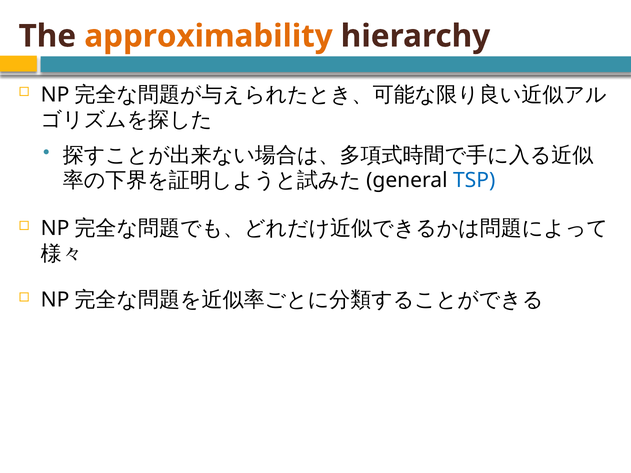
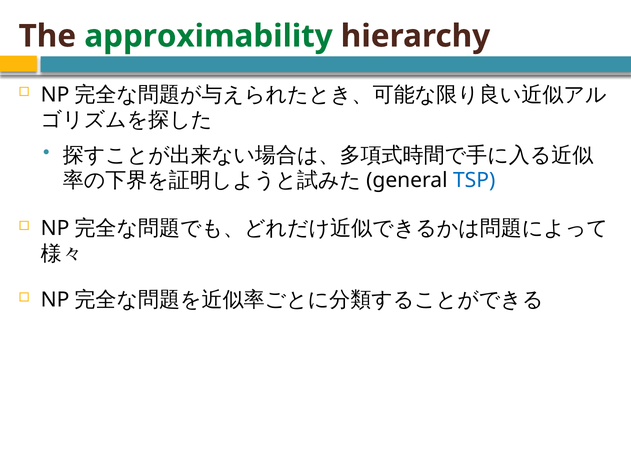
approximability colour: orange -> green
